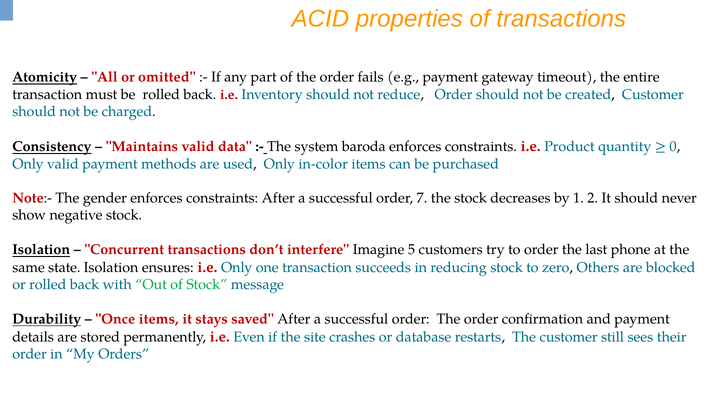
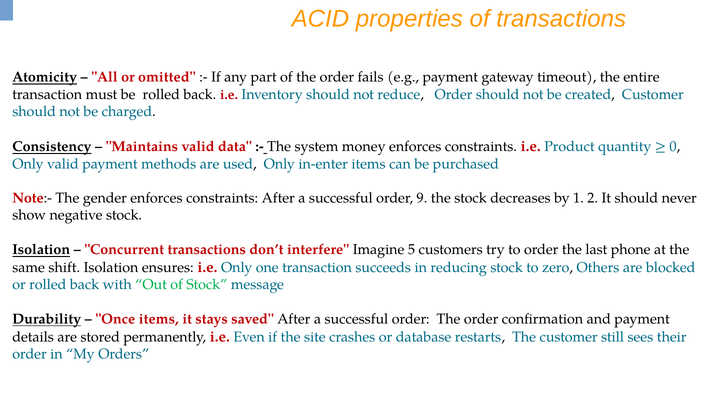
baroda: baroda -> money
in-color: in-color -> in-enter
7: 7 -> 9
state: state -> shift
